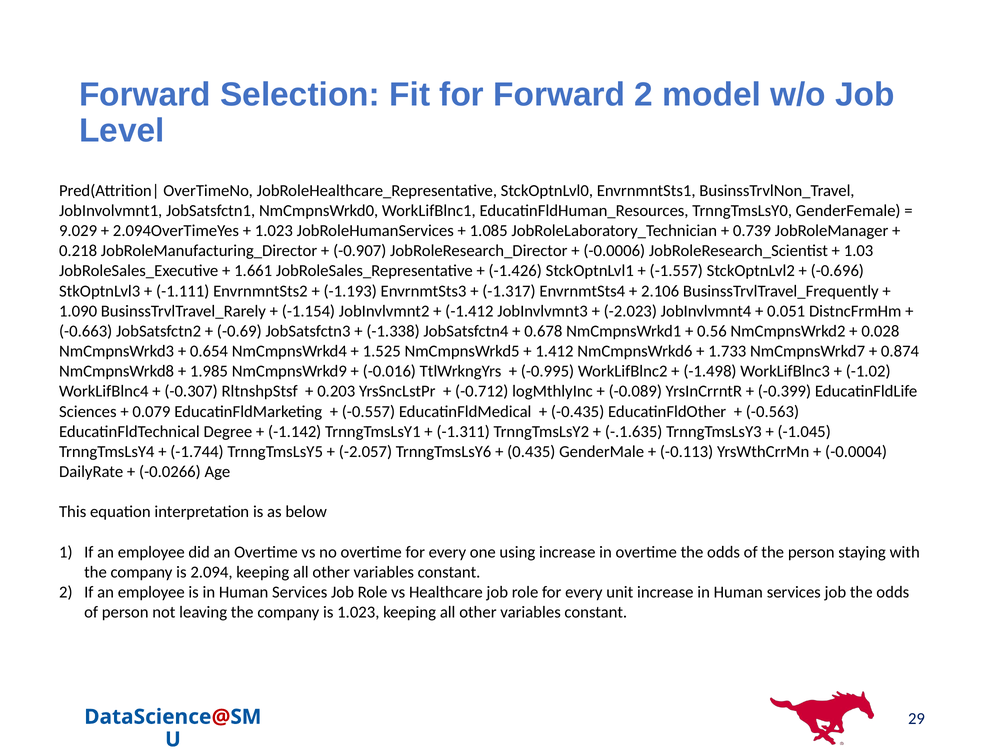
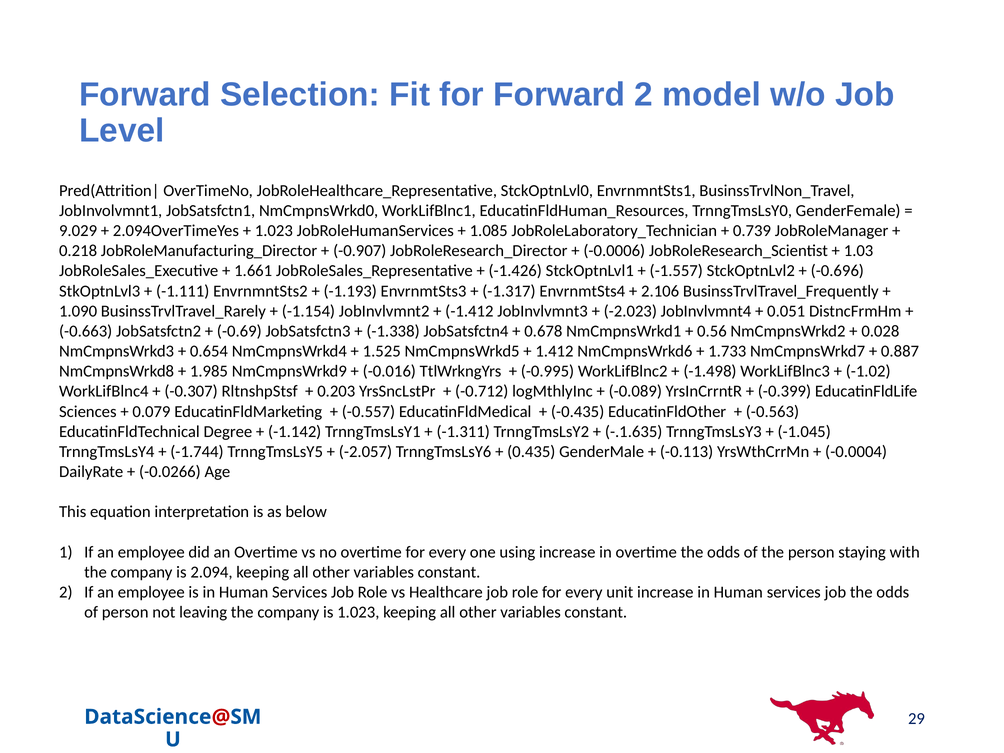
0.874: 0.874 -> 0.887
